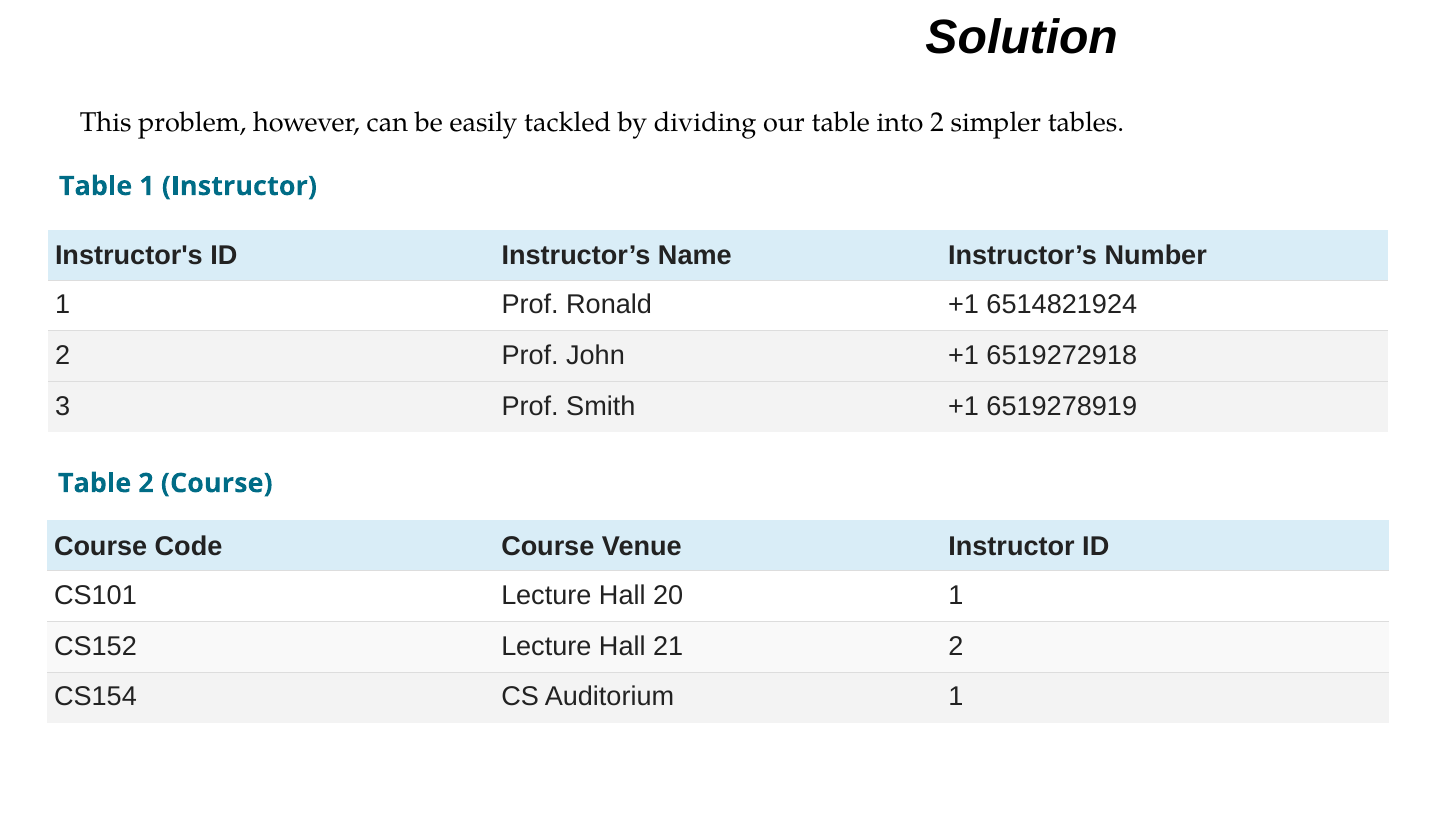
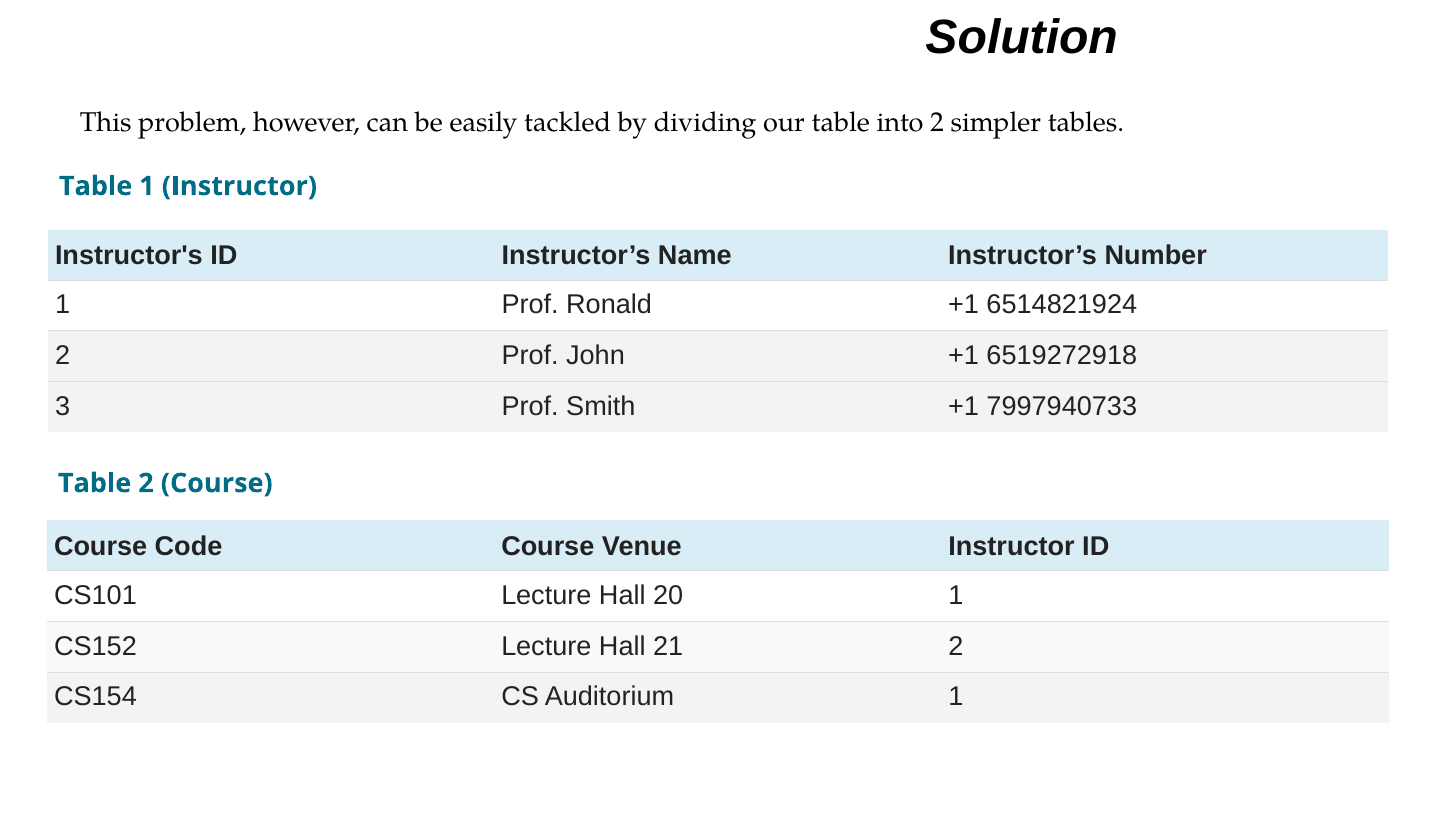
6519278919: 6519278919 -> 7997940733
